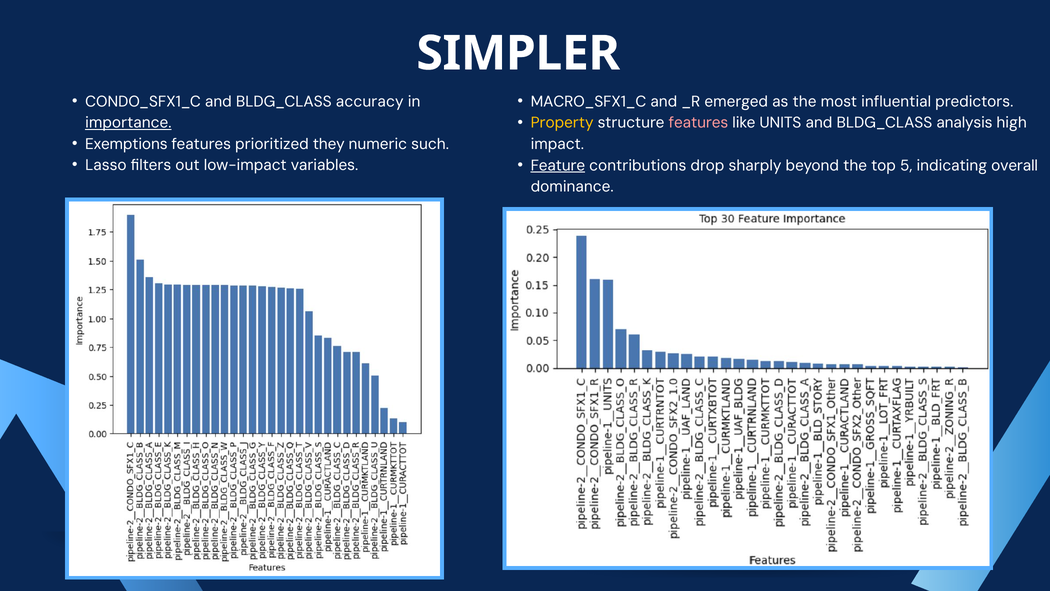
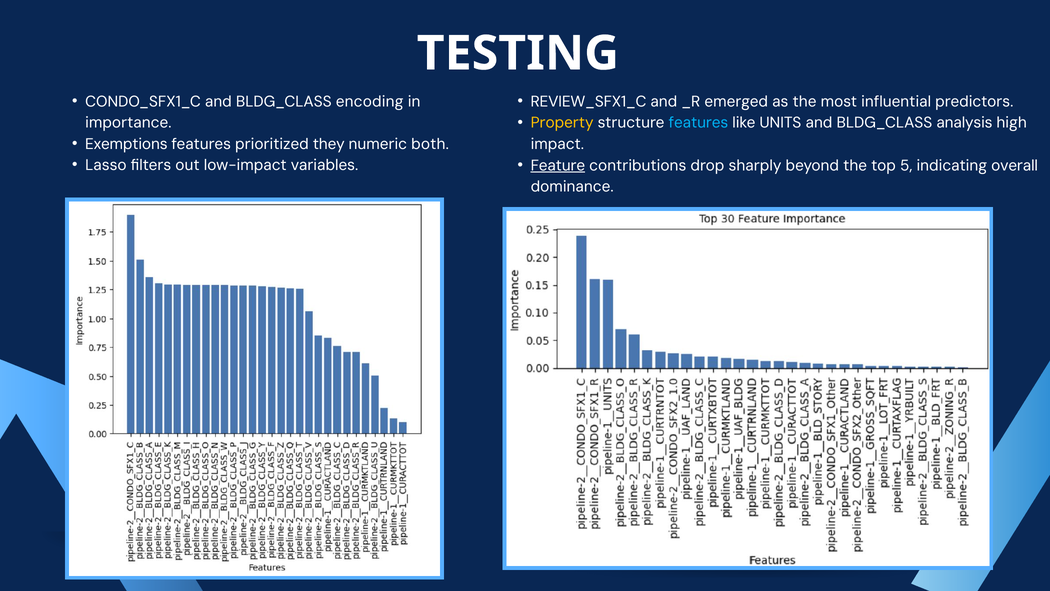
SIMPLER: SIMPLER -> TESTING
accuracy: accuracy -> encoding
MACRO_SFX1_C: MACRO_SFX1_C -> REVIEW_SFX1_C
features at (698, 123) colour: pink -> light blue
importance underline: present -> none
such: such -> both
